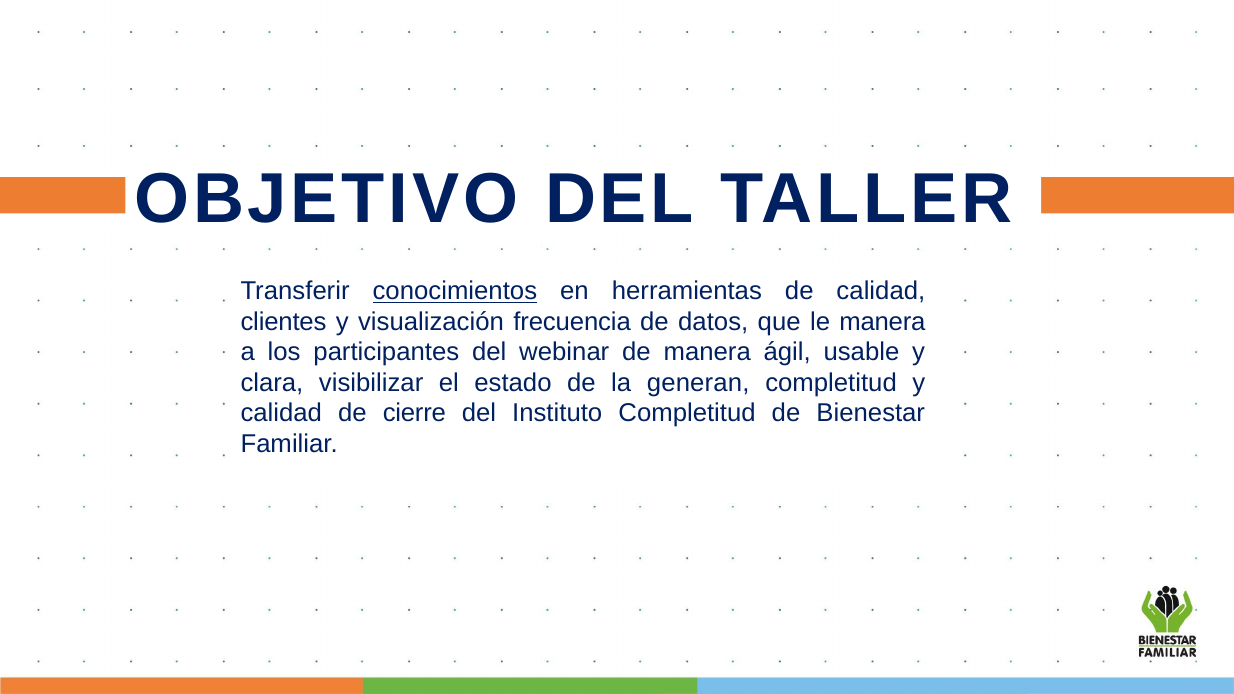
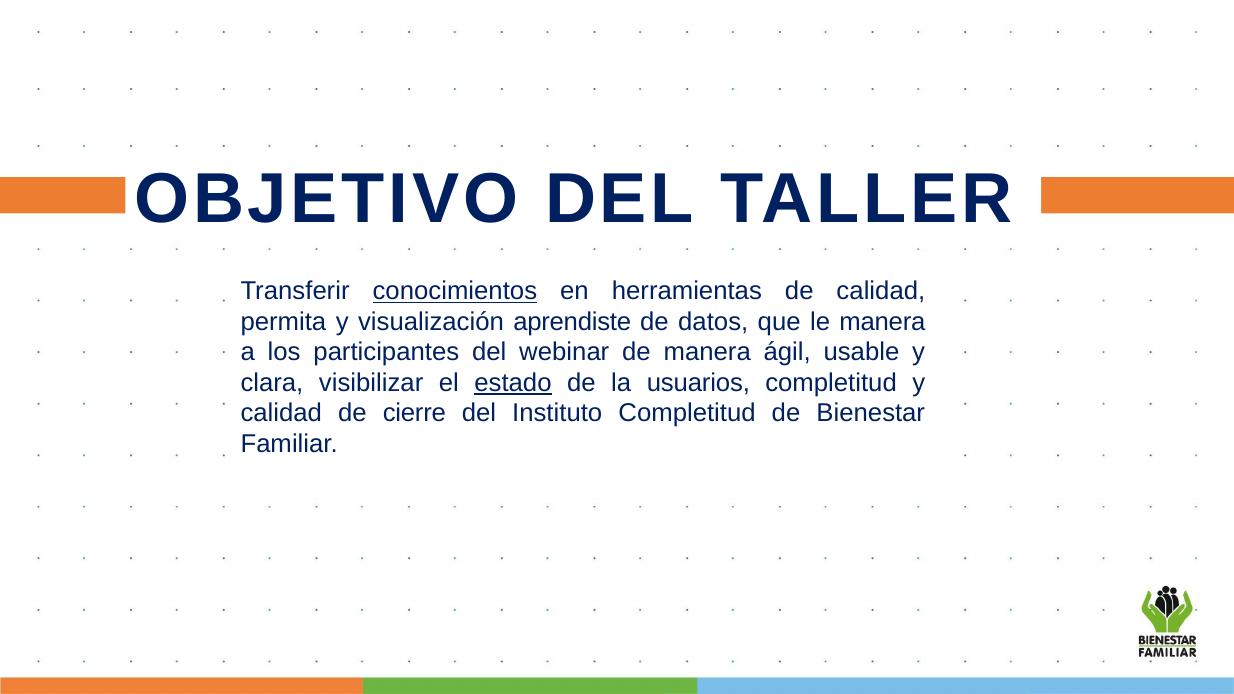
clientes: clientes -> permita
frecuencia: frecuencia -> aprendiste
estado underline: none -> present
generan: generan -> usuarios
